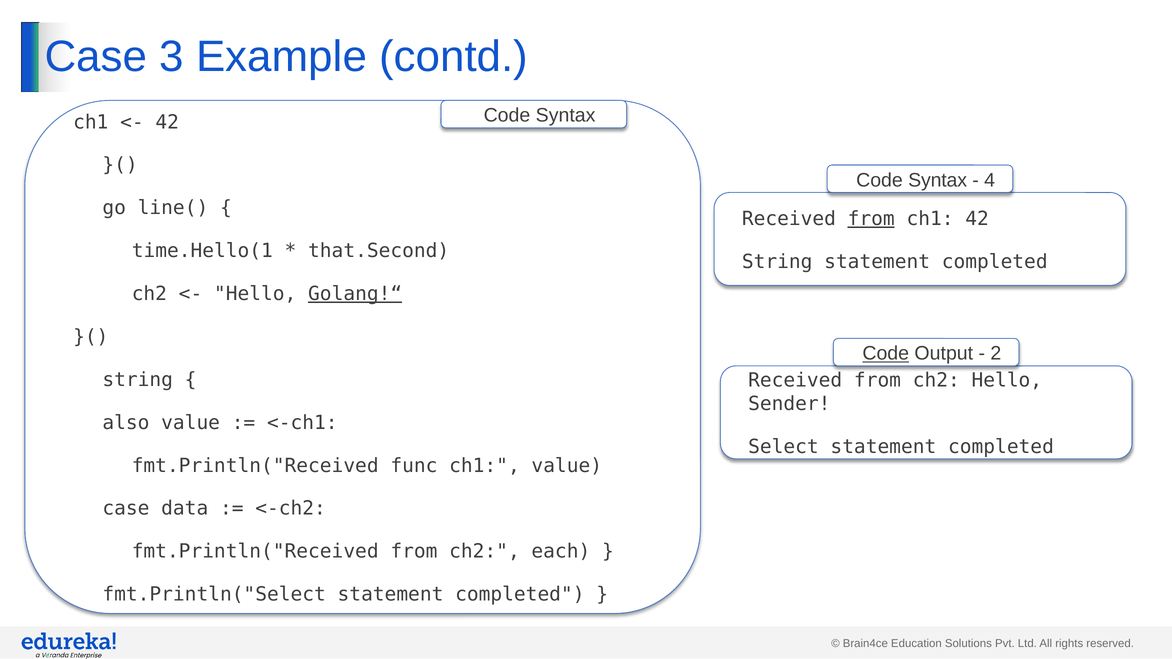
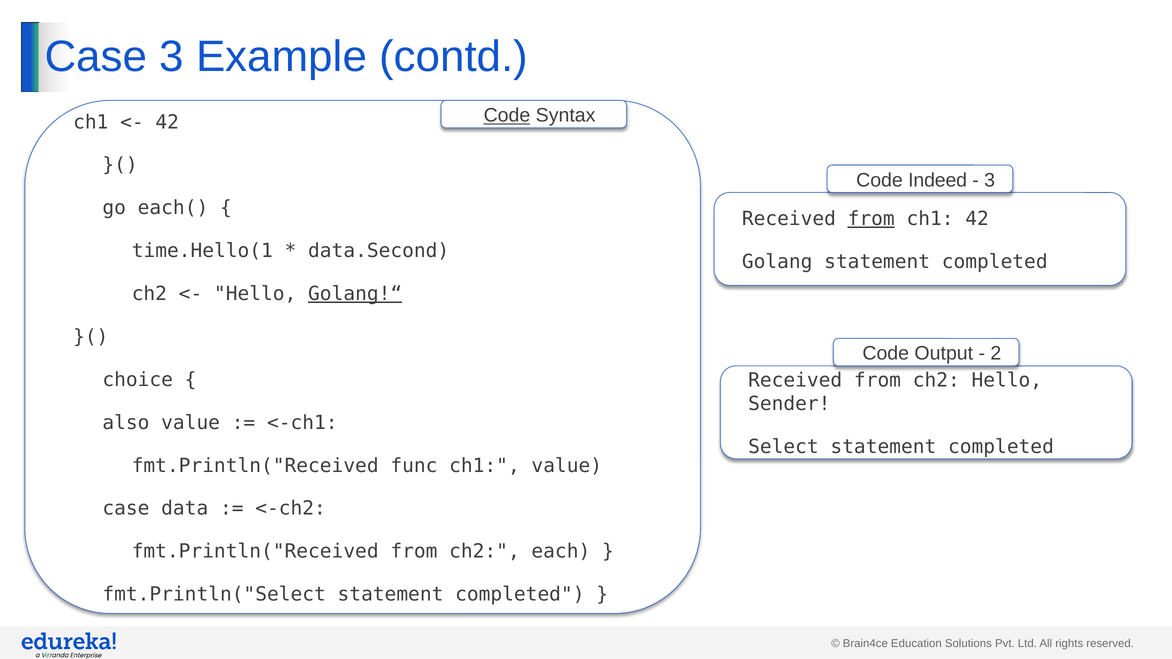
Code at (507, 116) underline: none -> present
Syntax at (938, 180): Syntax -> Indeed
4 at (990, 180): 4 -> 3
line(: line( -> each(
that.Second: that.Second -> data.Second
String at (777, 262): String -> Golang
Code at (886, 354) underline: present -> none
string at (138, 380): string -> choice
